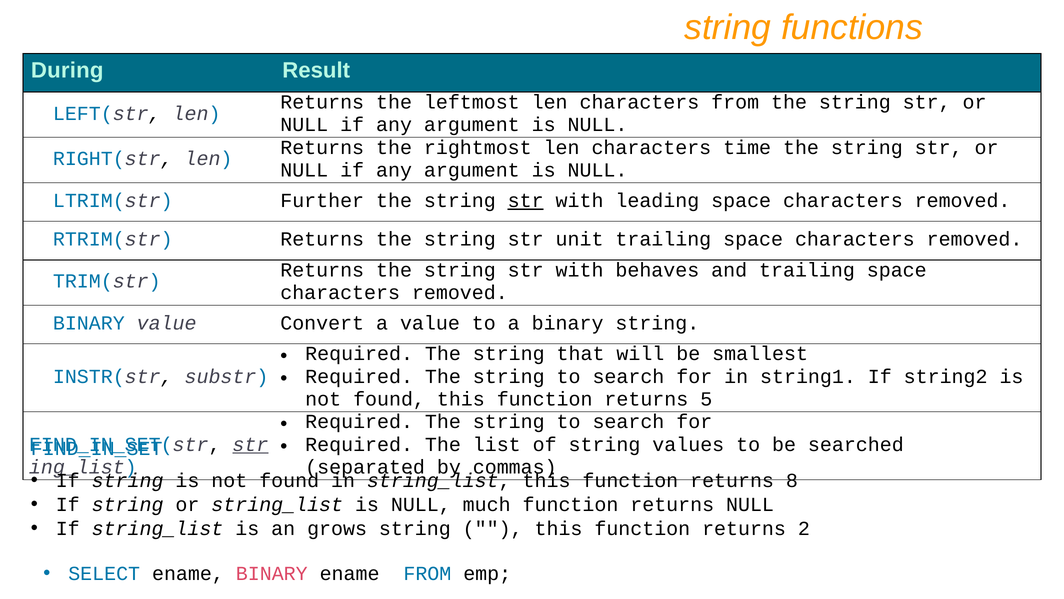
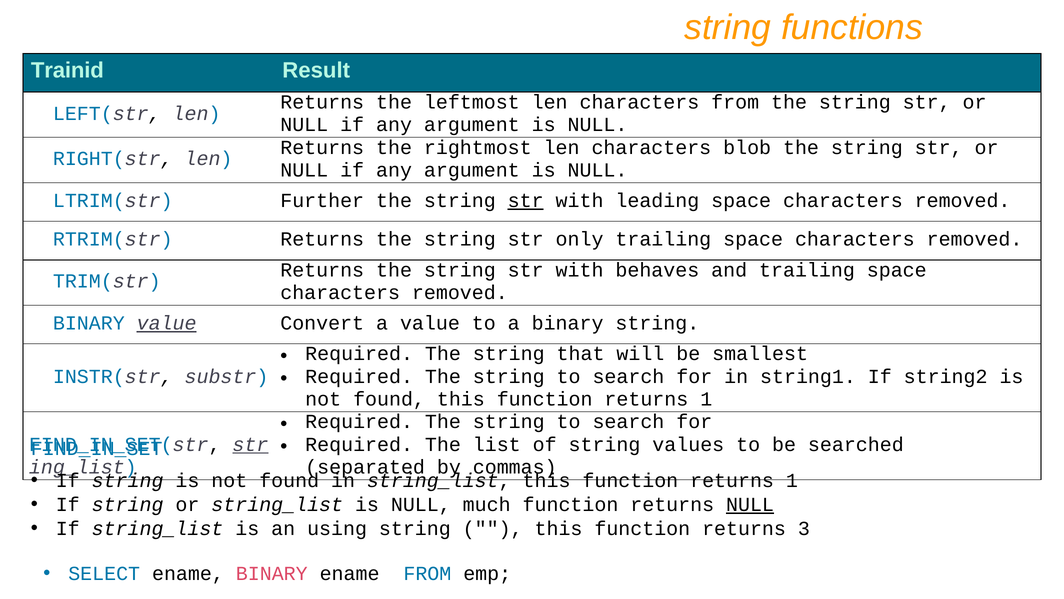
During: During -> Trainid
time: time -> blob
unit: unit -> only
value at (167, 323) underline: none -> present
5 at (706, 399): 5 -> 1
8 at (792, 480): 8 -> 1
NULL at (750, 504) underline: none -> present
grows: grows -> using
2: 2 -> 3
